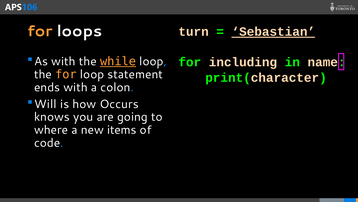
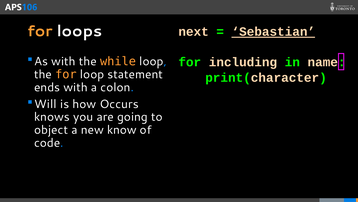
turn: turn -> next
while underline: present -> none
where: where -> object
items: items -> know
